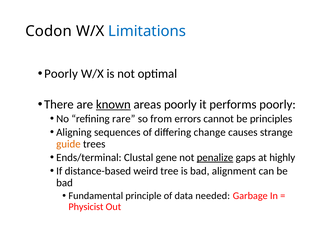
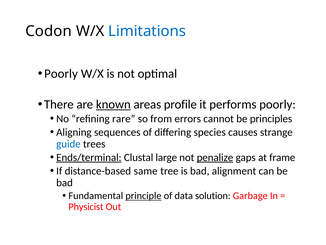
areas poorly: poorly -> profile
change: change -> species
guide colour: orange -> blue
Ends/terminal underline: none -> present
gene: gene -> large
highly: highly -> frame
weird: weird -> same
principle underline: none -> present
needed: needed -> solution
